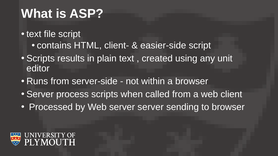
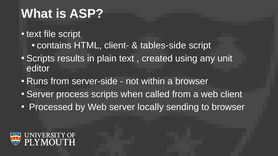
easier-side: easier-side -> tables-side
server server: server -> locally
